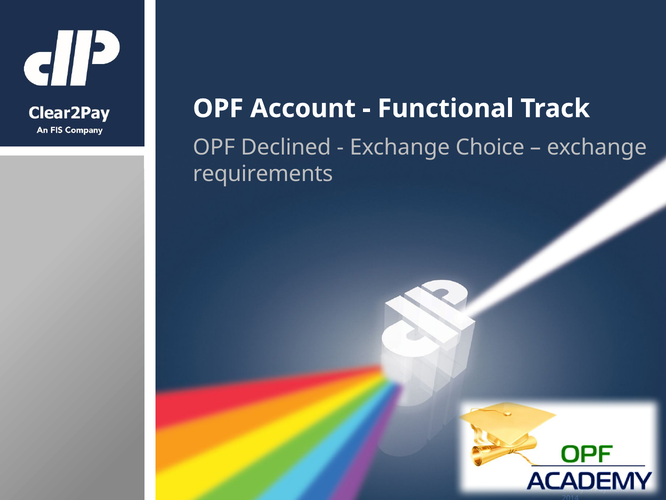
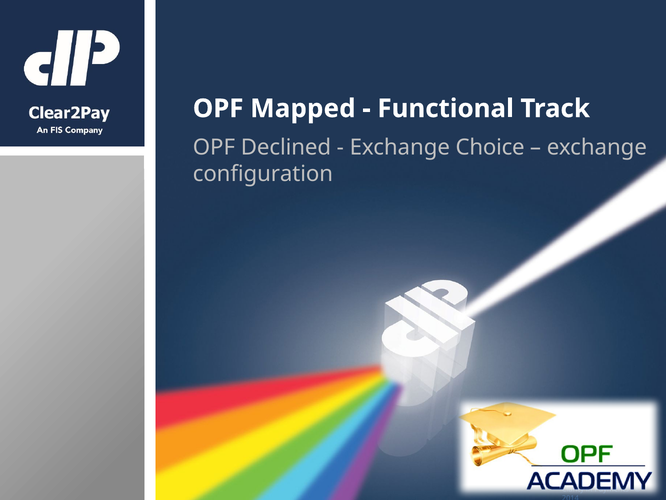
Account: Account -> Mapped
requirements: requirements -> configuration
